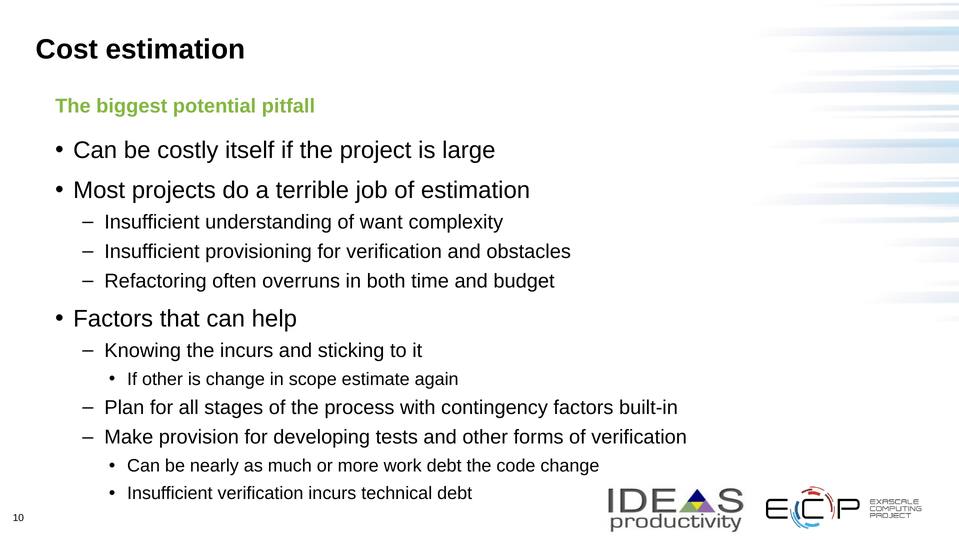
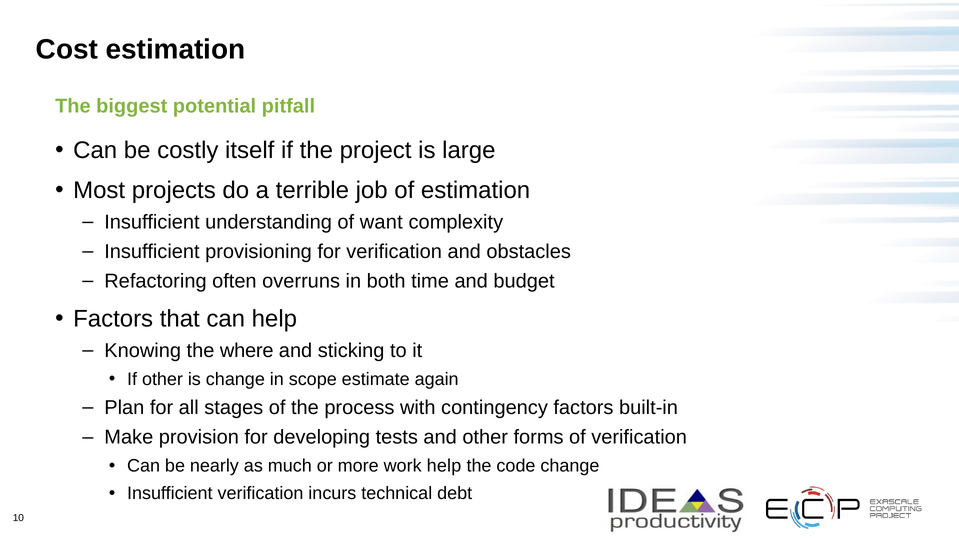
the incurs: incurs -> where
work debt: debt -> help
